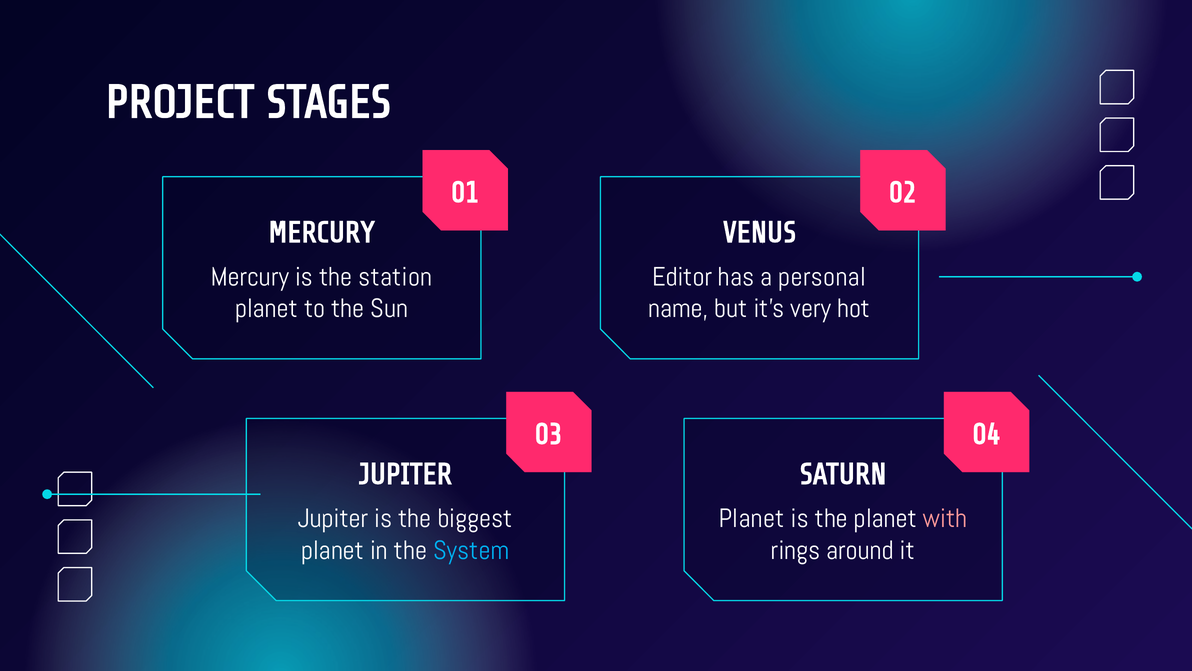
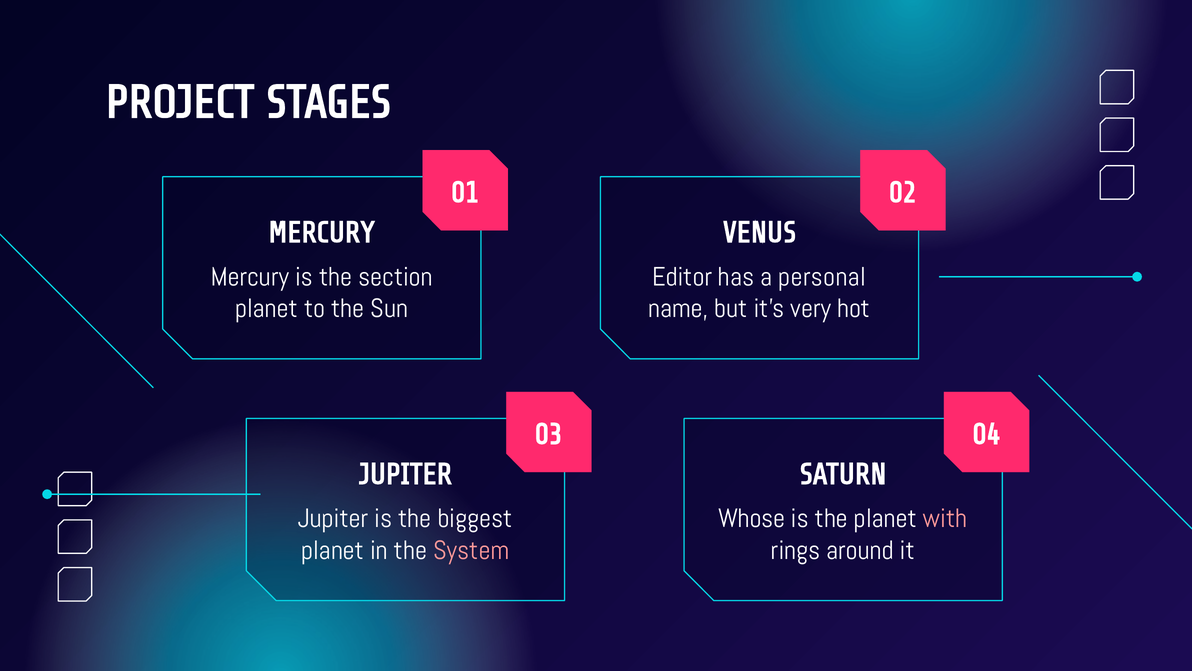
station: station -> section
Planet at (752, 518): Planet -> Whose
System colour: light blue -> pink
